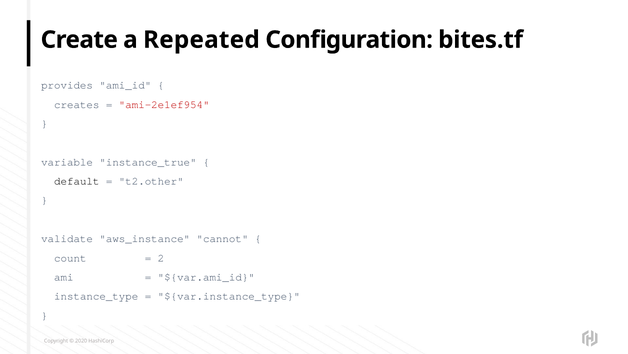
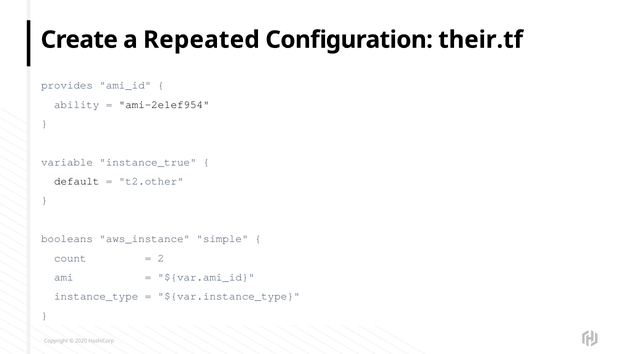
bites.tf: bites.tf -> their.tf
creates: creates -> ability
ami-2e1ef954 colour: red -> black
validate: validate -> booleans
cannot: cannot -> simple
